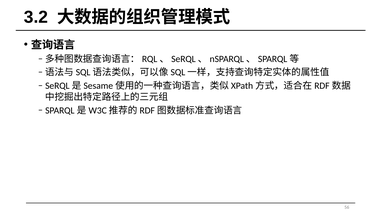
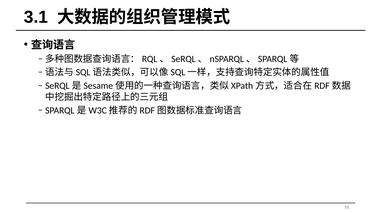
3.2: 3.2 -> 3.1
